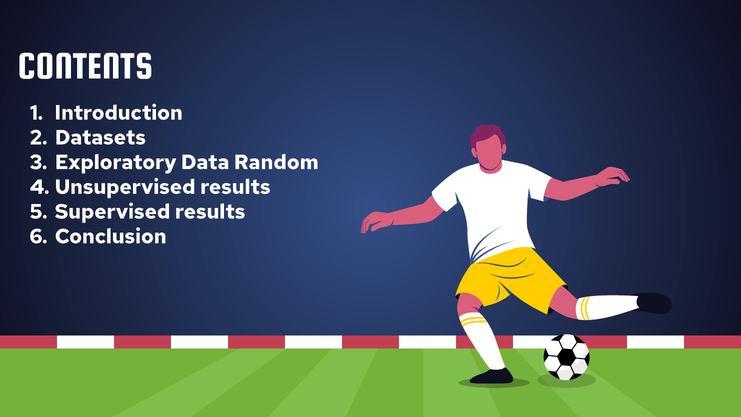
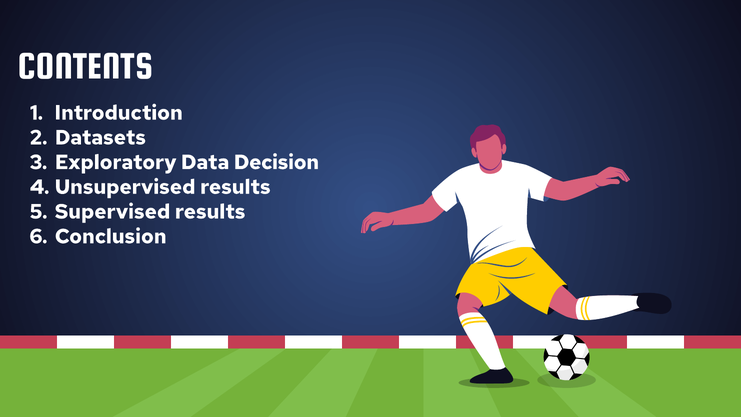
Random: Random -> Decision
